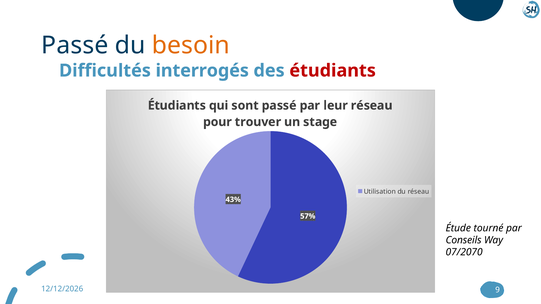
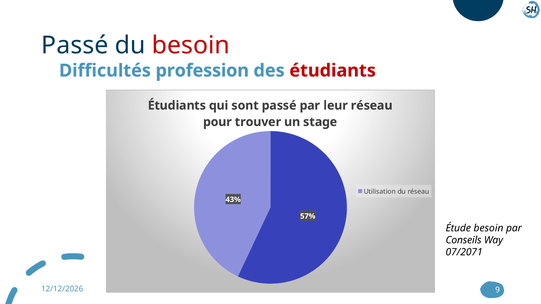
besoin at (191, 45) colour: orange -> red
interrogés: interrogés -> profession
Étude tourné: tourné -> besoin
07/2070: 07/2070 -> 07/2071
